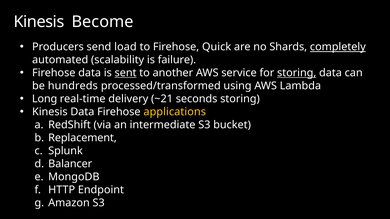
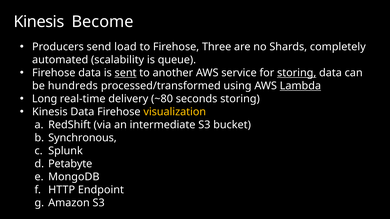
Quick: Quick -> Three
completely underline: present -> none
failure: failure -> queue
Lambda underline: none -> present
~21: ~21 -> ~80
applications: applications -> visualization
Replacement: Replacement -> Synchronous
Balancer: Balancer -> Petabyte
